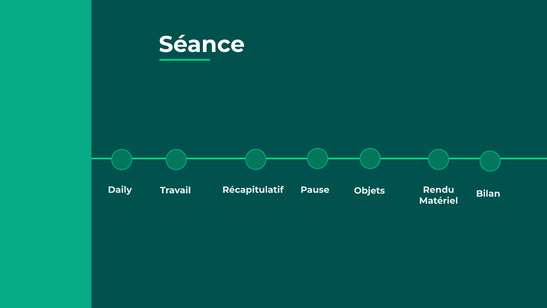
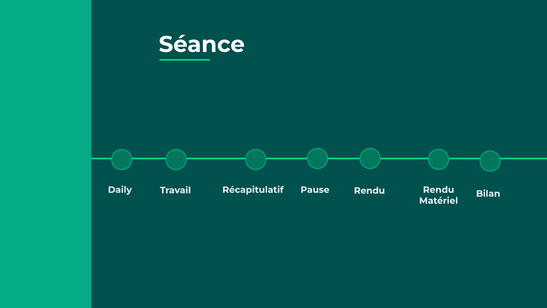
Pause Objets: Objets -> Rendu
